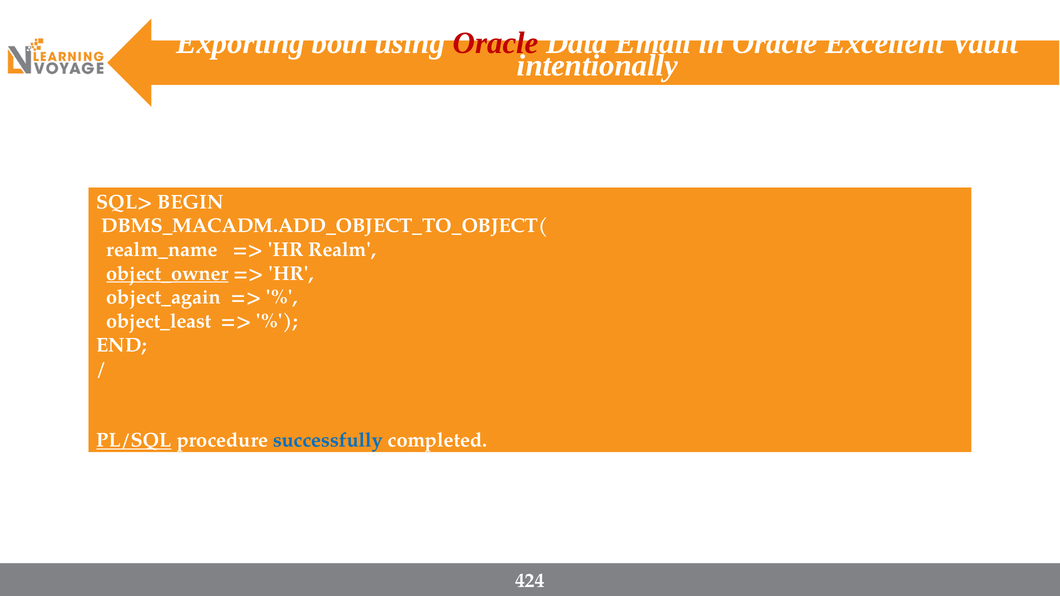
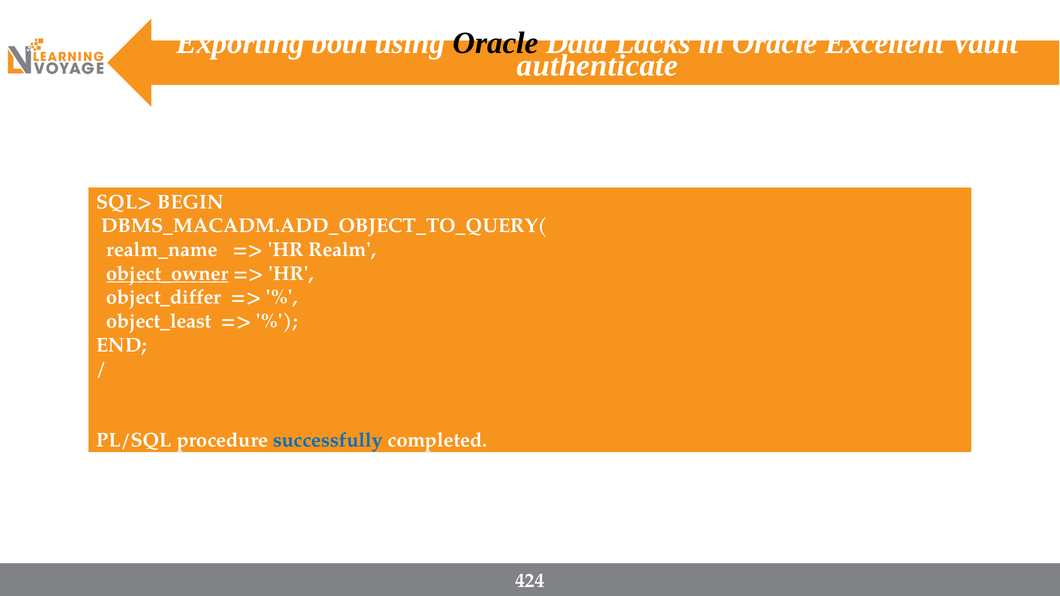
Oracle at (496, 43) colour: red -> black
Email: Email -> Lacks
intentionally: intentionally -> authenticate
DBMS_MACADM.ADD_OBJECT_TO_OBJECT(: DBMS_MACADM.ADD_OBJECT_TO_OBJECT( -> DBMS_MACADM.ADD_OBJECT_TO_QUERY(
object_again: object_again -> object_differ
PL/SQL underline: present -> none
